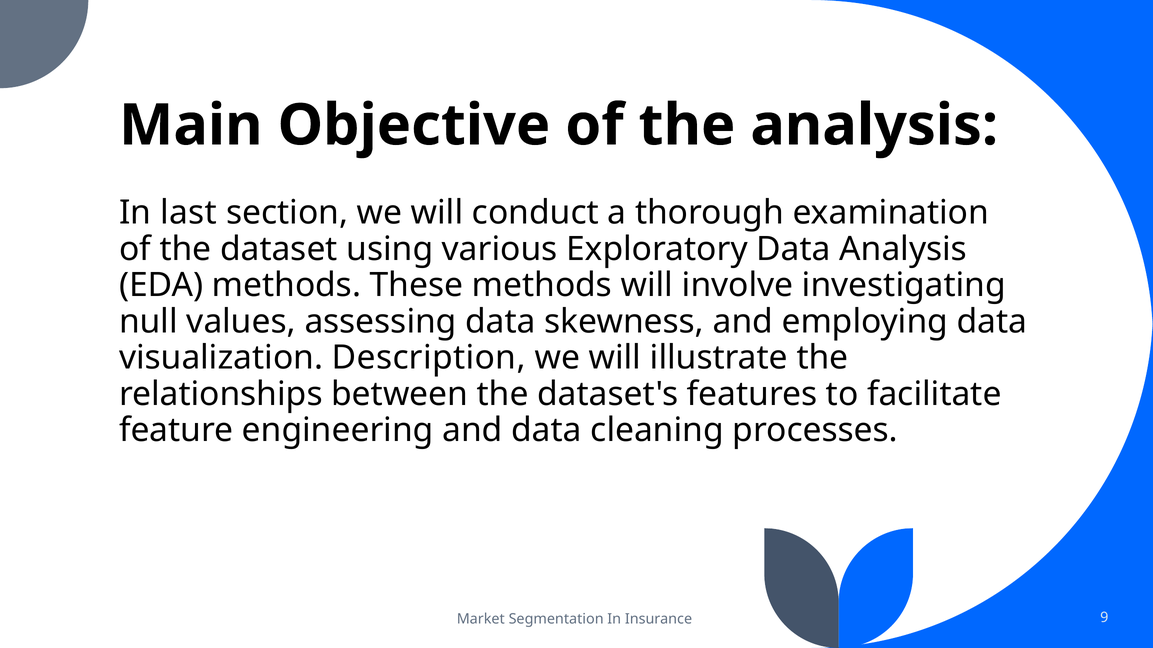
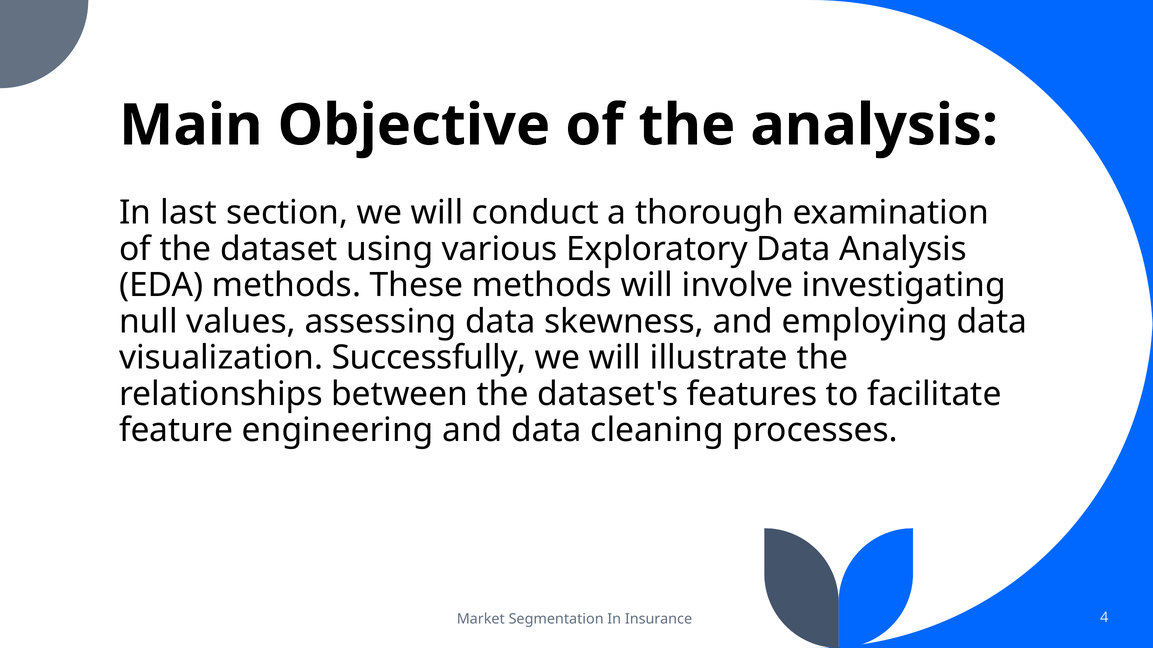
Description: Description -> Successfully
9: 9 -> 4
